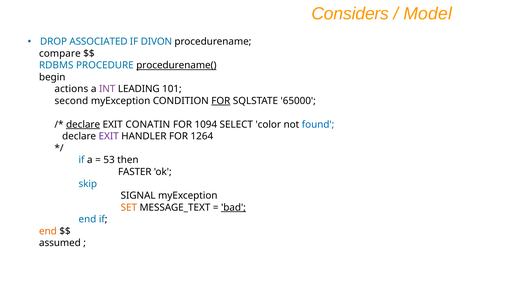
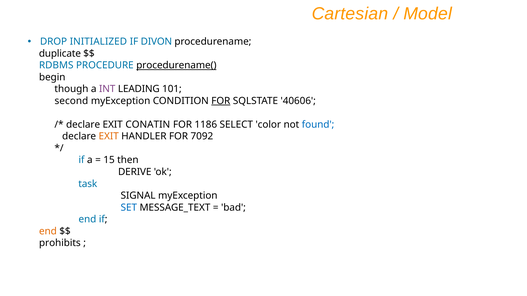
Considers: Considers -> Cartesian
ASSOCIATED: ASSOCIATED -> INITIALIZED
compare: compare -> duplicate
actions: actions -> though
65000: 65000 -> 40606
declare at (83, 125) underline: present -> none
1094: 1094 -> 1186
EXIT at (109, 137) colour: purple -> orange
1264: 1264 -> 7092
53: 53 -> 15
FASTER: FASTER -> DERIVE
skip: skip -> task
SET colour: orange -> blue
bad underline: present -> none
assumed: assumed -> prohibits
